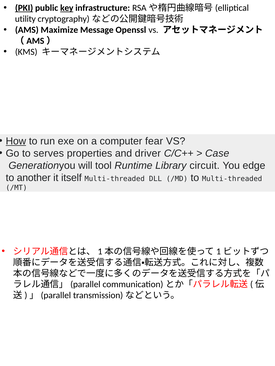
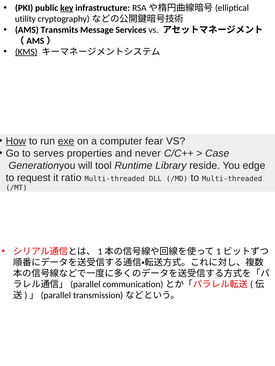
PKI underline: present -> none
Maximize: Maximize -> Transmits
Openssl: Openssl -> Services
KMS underline: none -> present
exe underline: none -> present
driver: driver -> never
circuit: circuit -> reside
another: another -> request
itself: itself -> ratio
